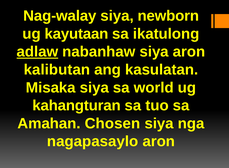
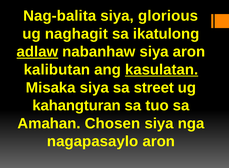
Nag-walay: Nag-walay -> Nag-balita
newborn: newborn -> glorious
kayutaan: kayutaan -> naghagit
kasulatan underline: none -> present
world: world -> street
